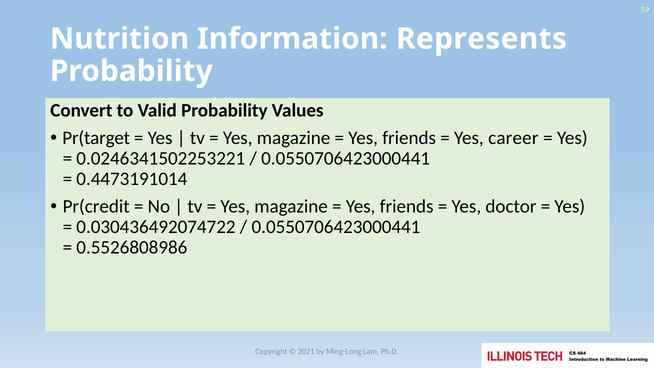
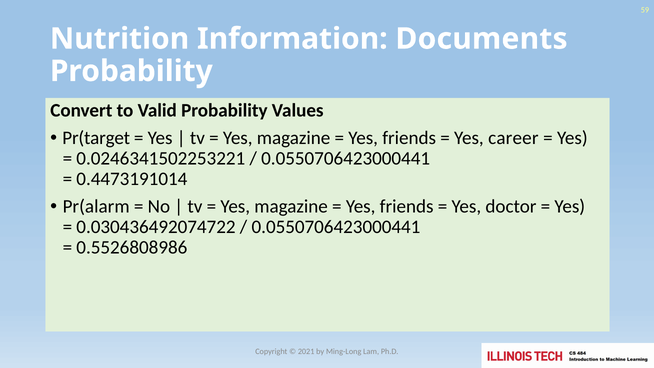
Represents: Represents -> Documents
Pr(credit: Pr(credit -> Pr(alarm
